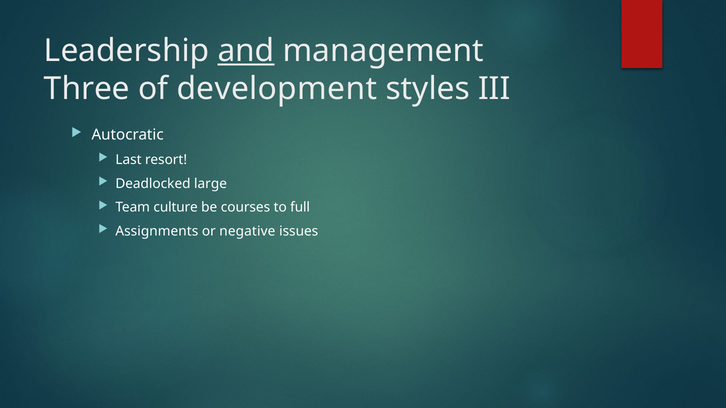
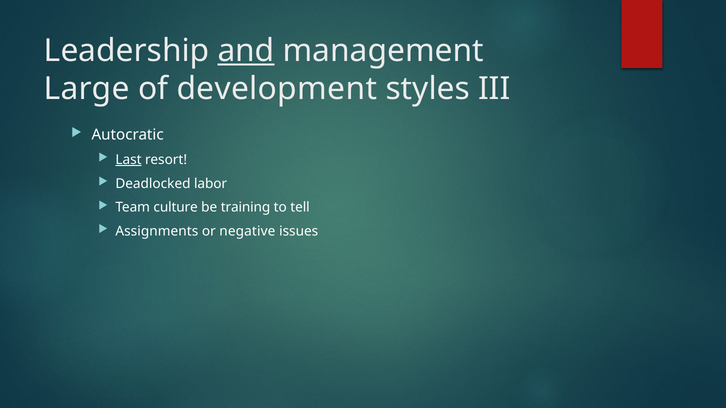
Three: Three -> Large
Last underline: none -> present
large: large -> labor
courses: courses -> training
full: full -> tell
